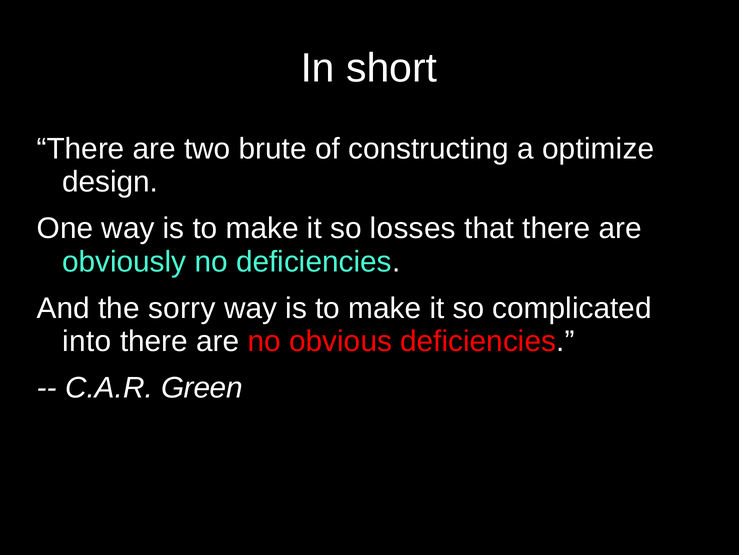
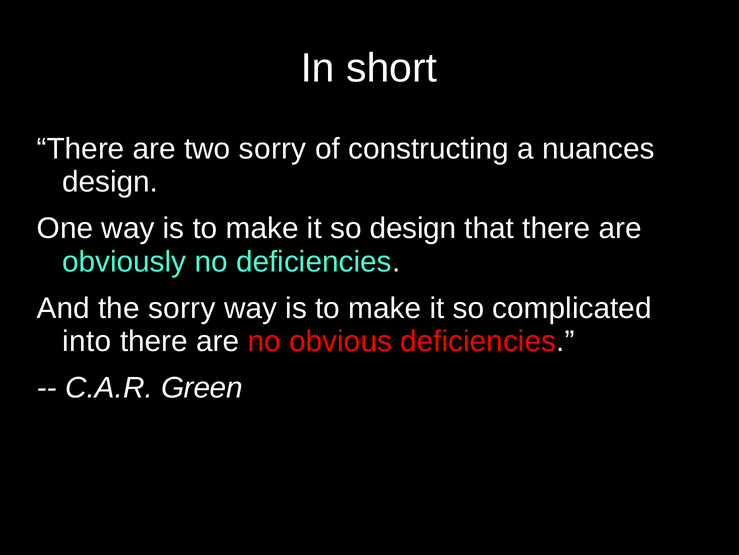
two brute: brute -> sorry
optimize: optimize -> nuances
so losses: losses -> design
